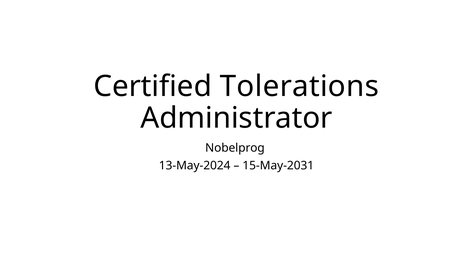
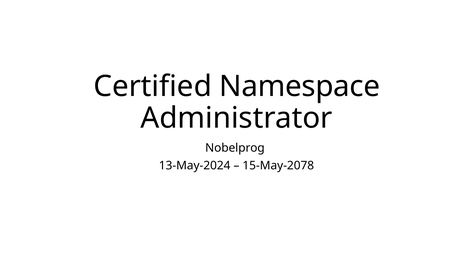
Tolerations: Tolerations -> Namespace
15-May-2031: 15-May-2031 -> 15-May-2078
